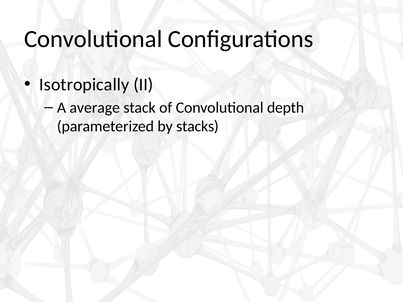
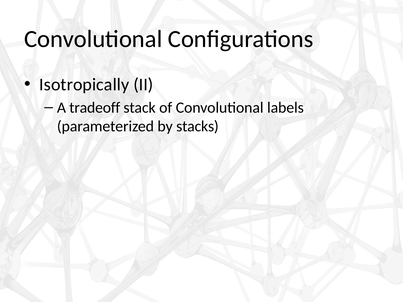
average: average -> tradeoff
depth: depth -> labels
